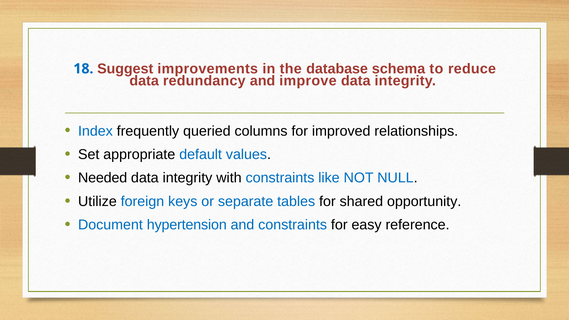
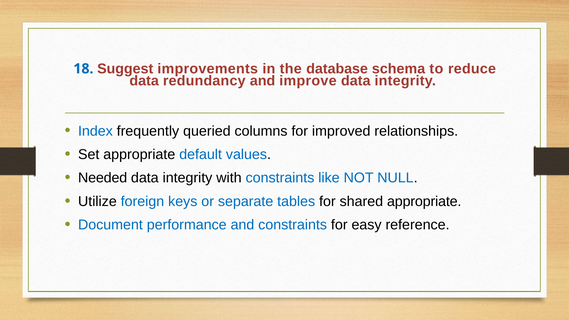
shared opportunity: opportunity -> appropriate
hypertension: hypertension -> performance
